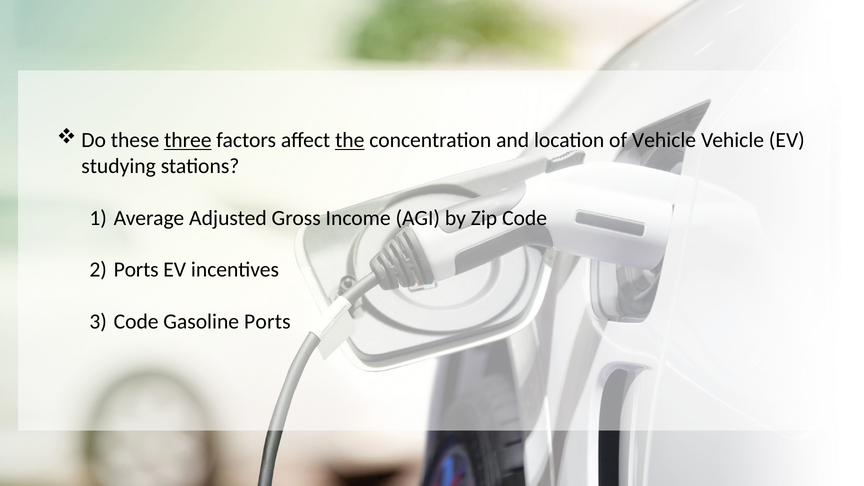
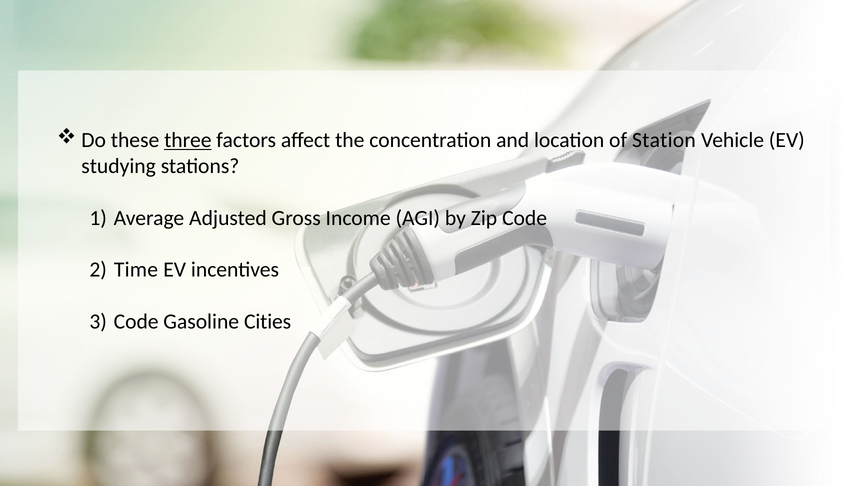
the underline: present -> none
of Vehicle: Vehicle -> Station
Ports at (136, 270): Ports -> Time
Gasoline Ports: Ports -> Cities
